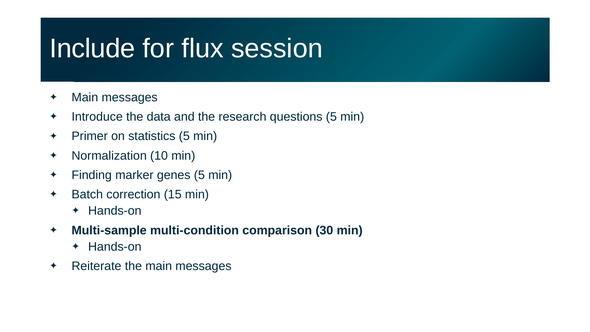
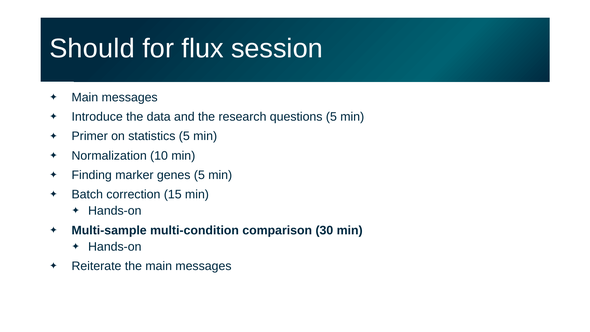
Include: Include -> Should
